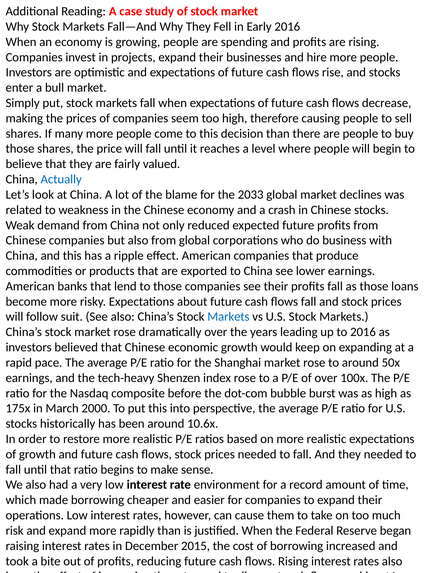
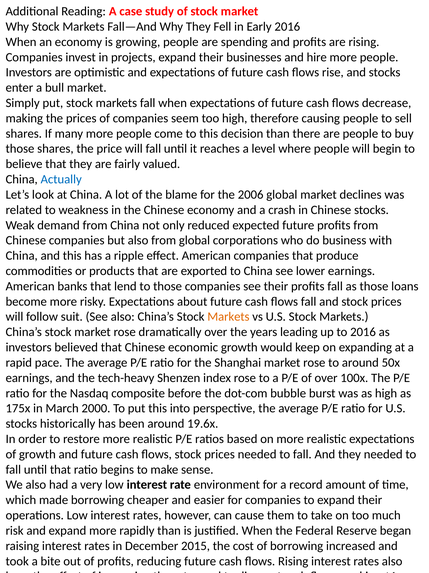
2033: 2033 -> 2006
Markets at (228, 316) colour: blue -> orange
10.6x: 10.6x -> 19.6x
